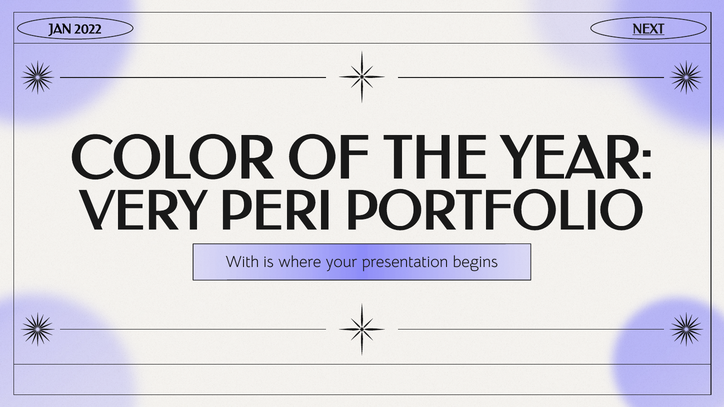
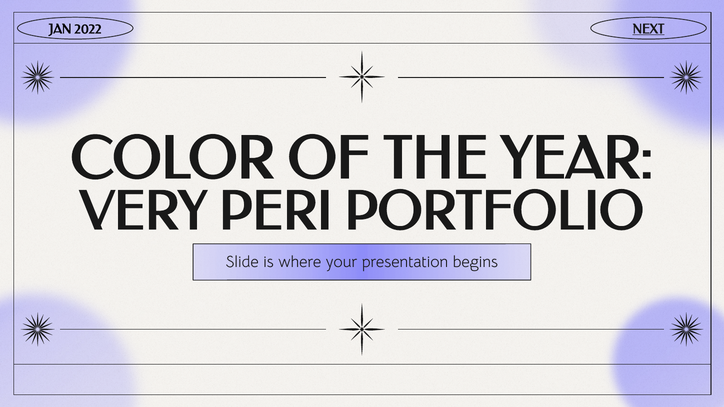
With: With -> Slide
